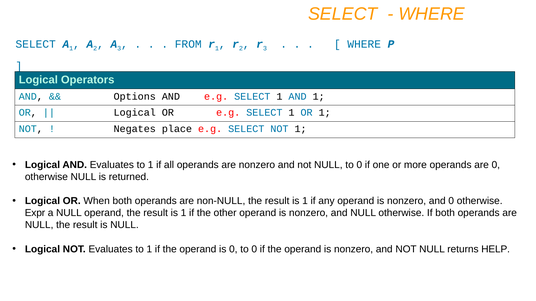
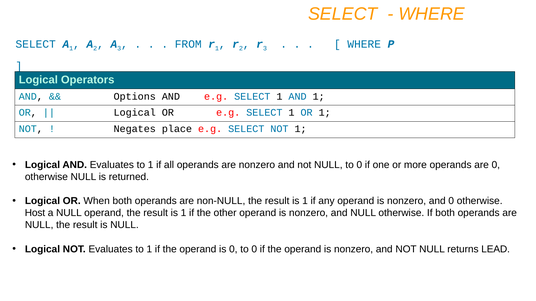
Expr: Expr -> Host
HELP: HELP -> LEAD
